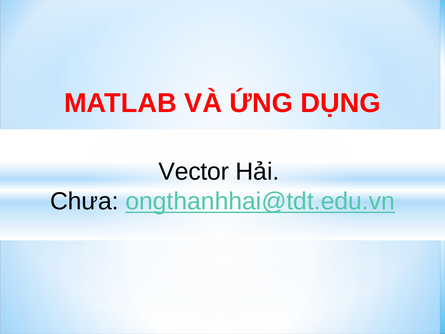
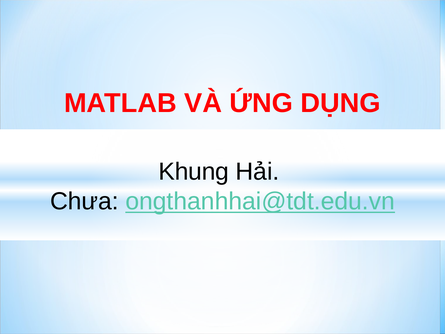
Vector: Vector -> Khung
